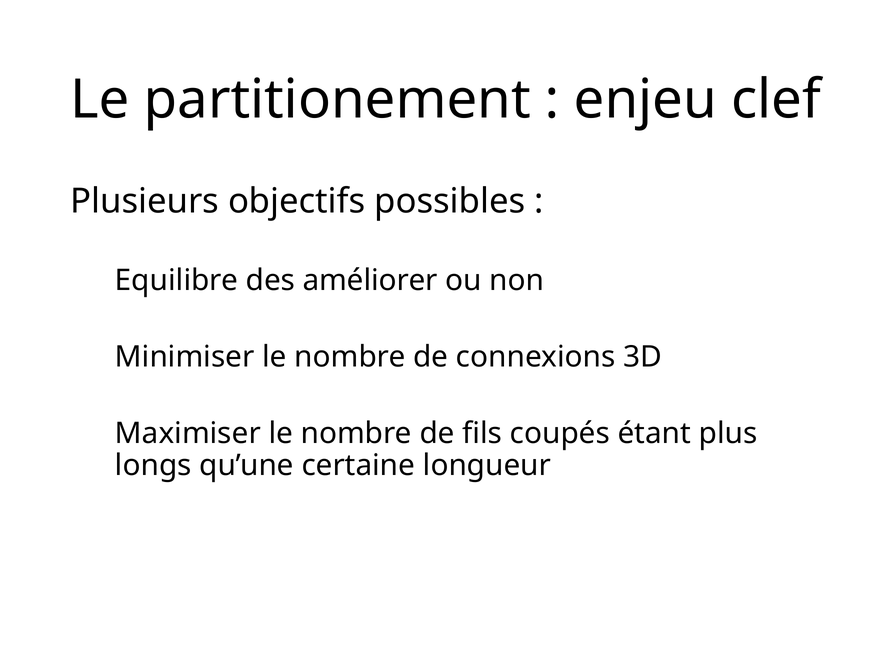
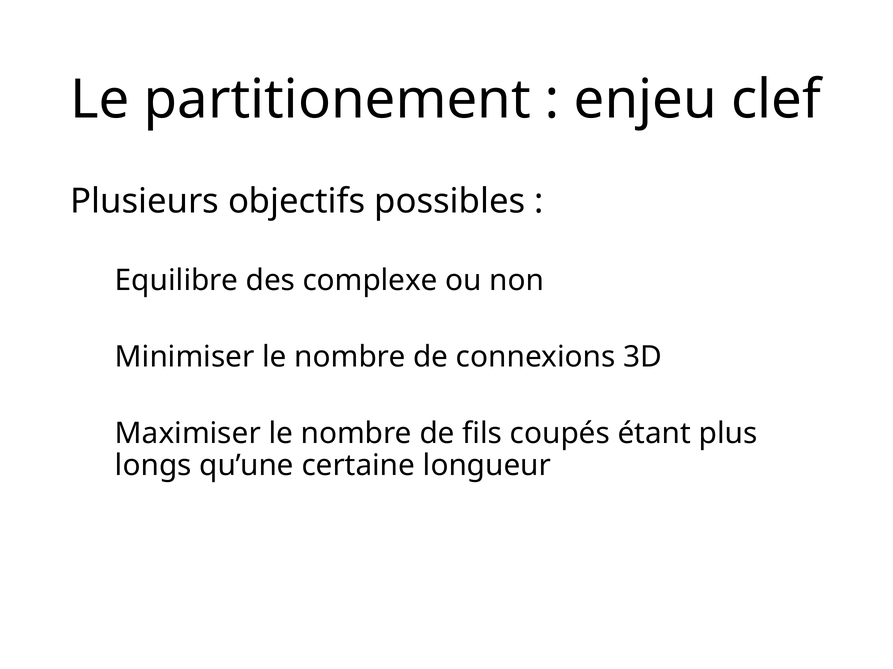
améliorer: améliorer -> complexe
